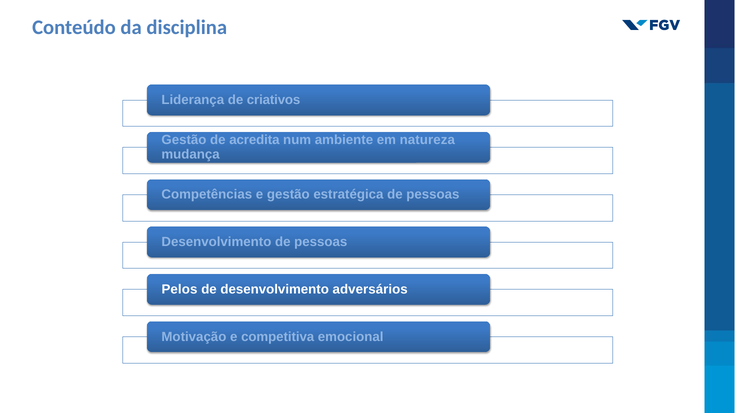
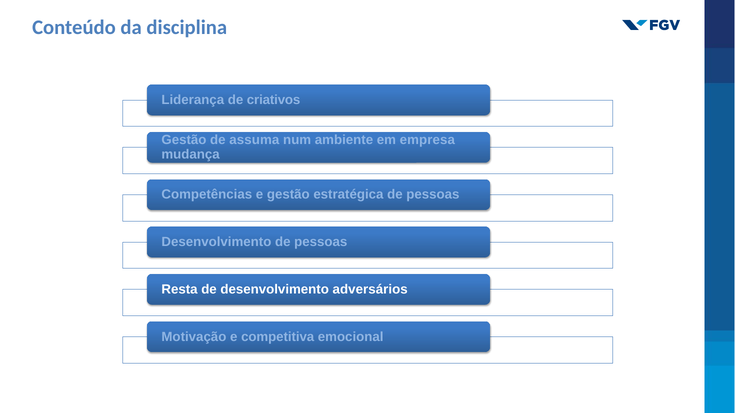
acredita: acredita -> assuma
natureza: natureza -> empresa
Pelos: Pelos -> Resta
